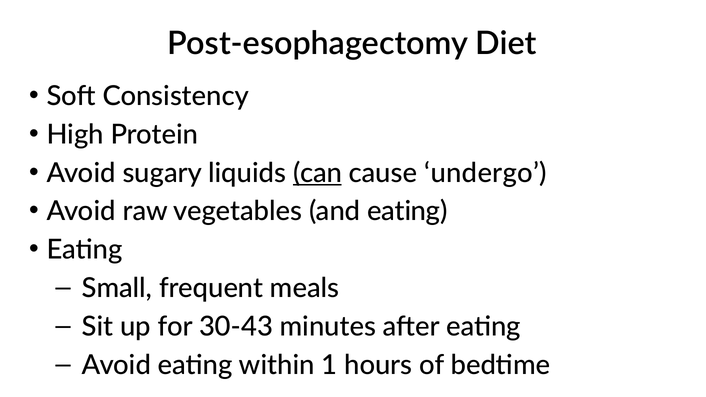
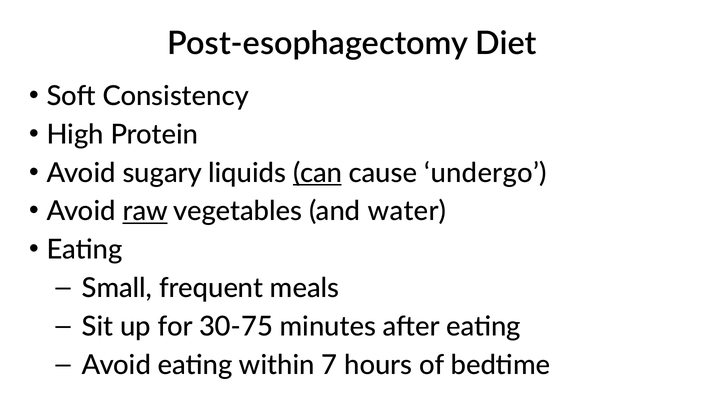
raw underline: none -> present
and eating: eating -> water
30-43: 30-43 -> 30-75
1: 1 -> 7
